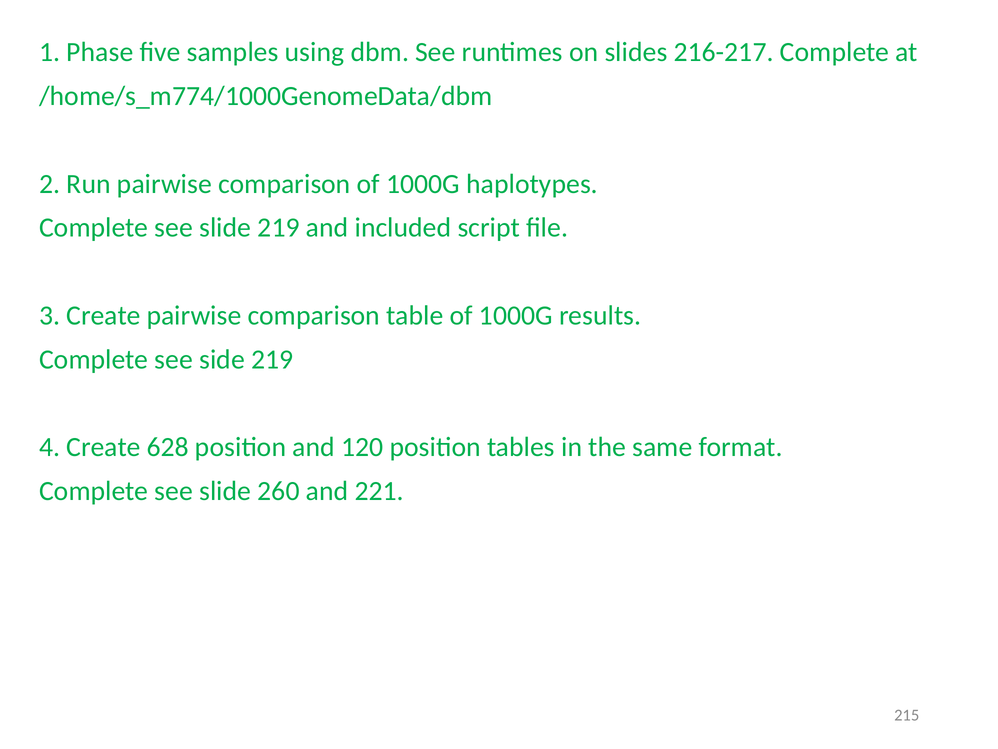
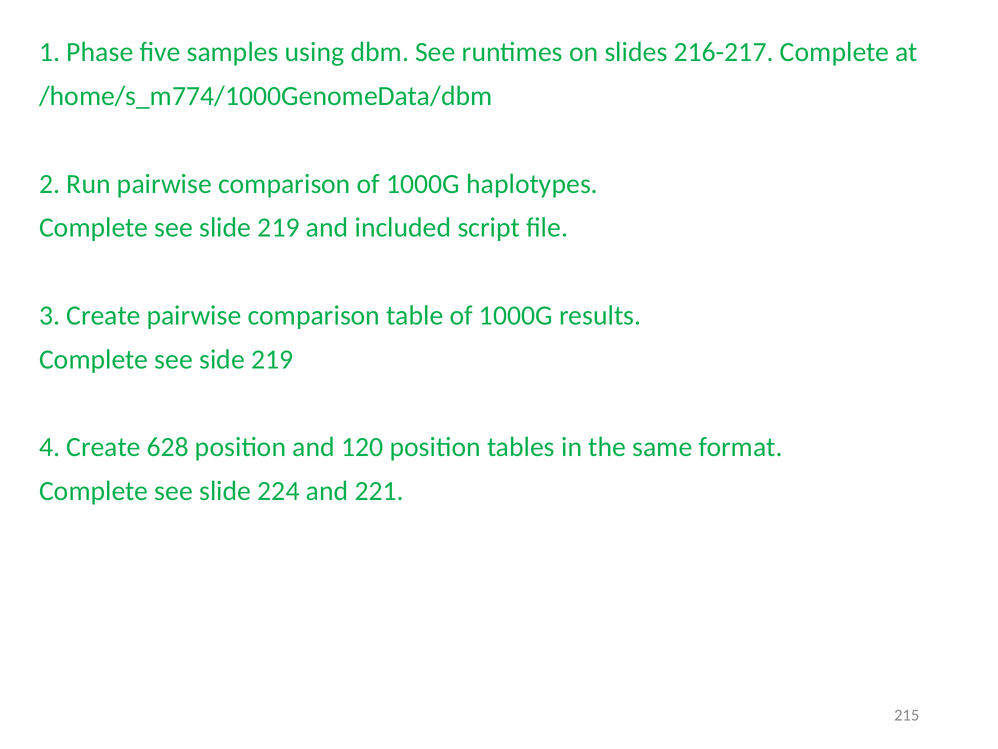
260: 260 -> 224
